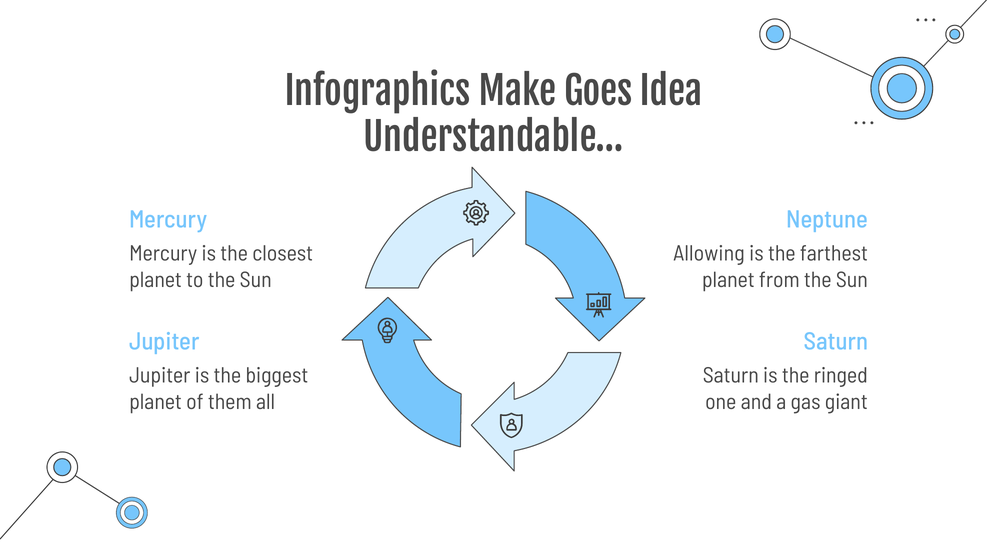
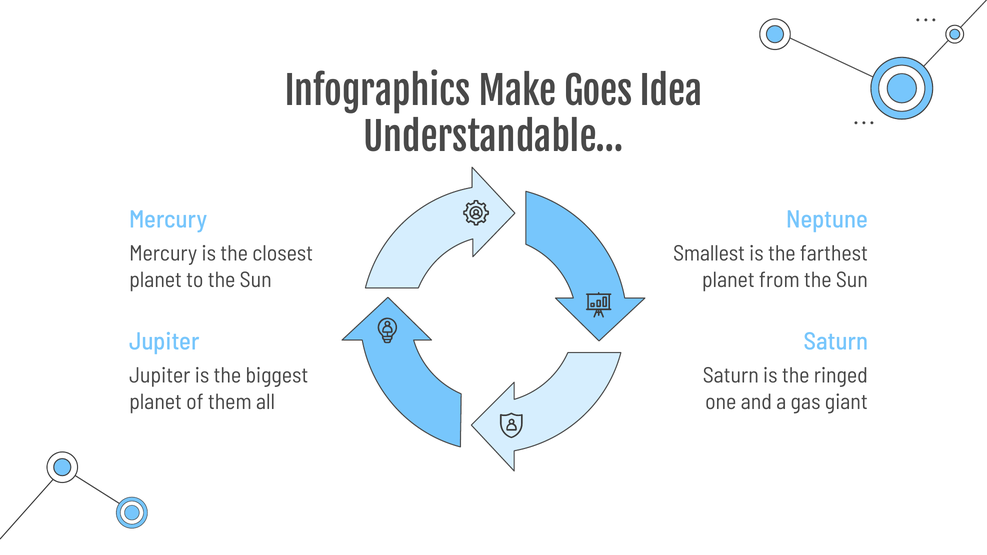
Allowing: Allowing -> Smallest
